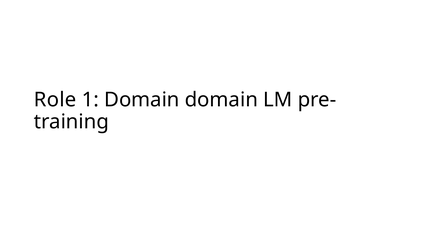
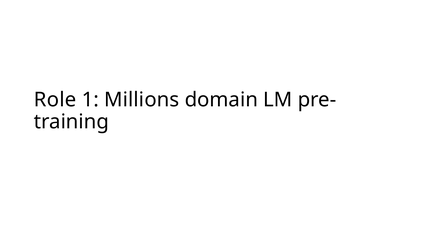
1 Domain: Domain -> Millions
